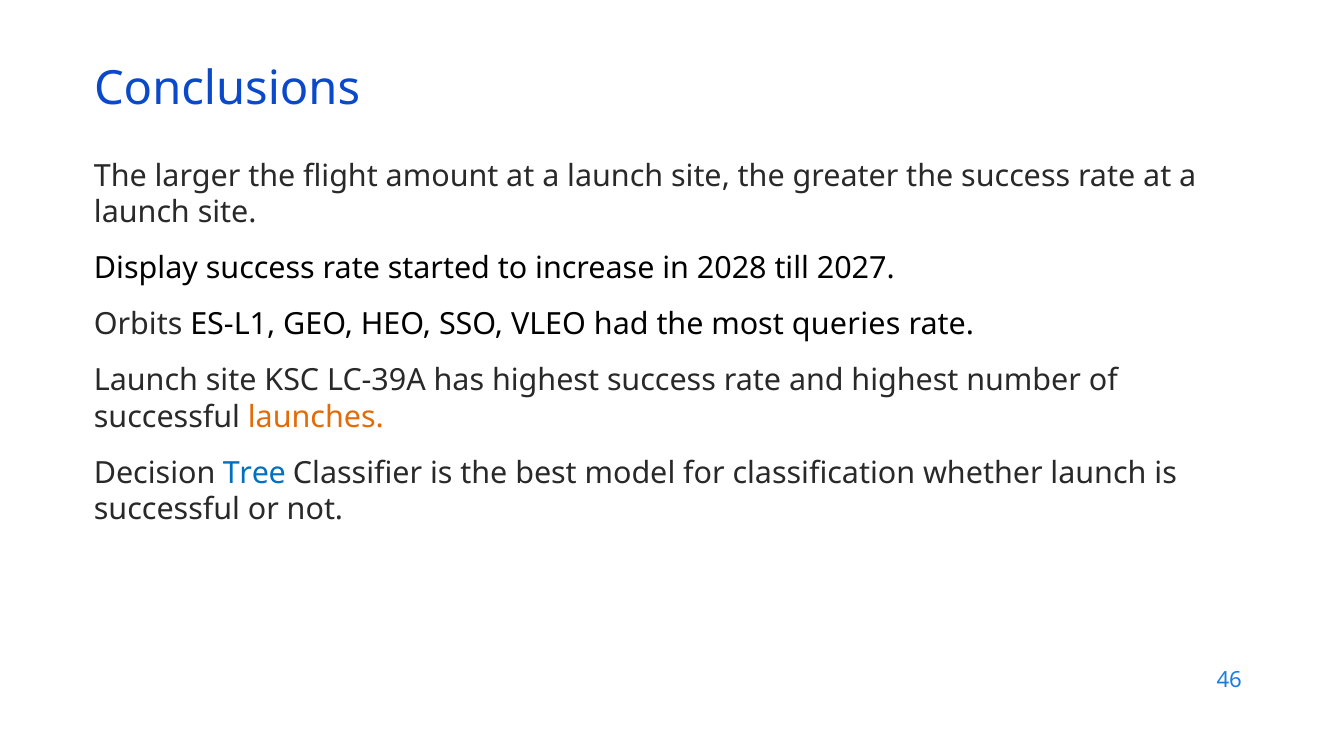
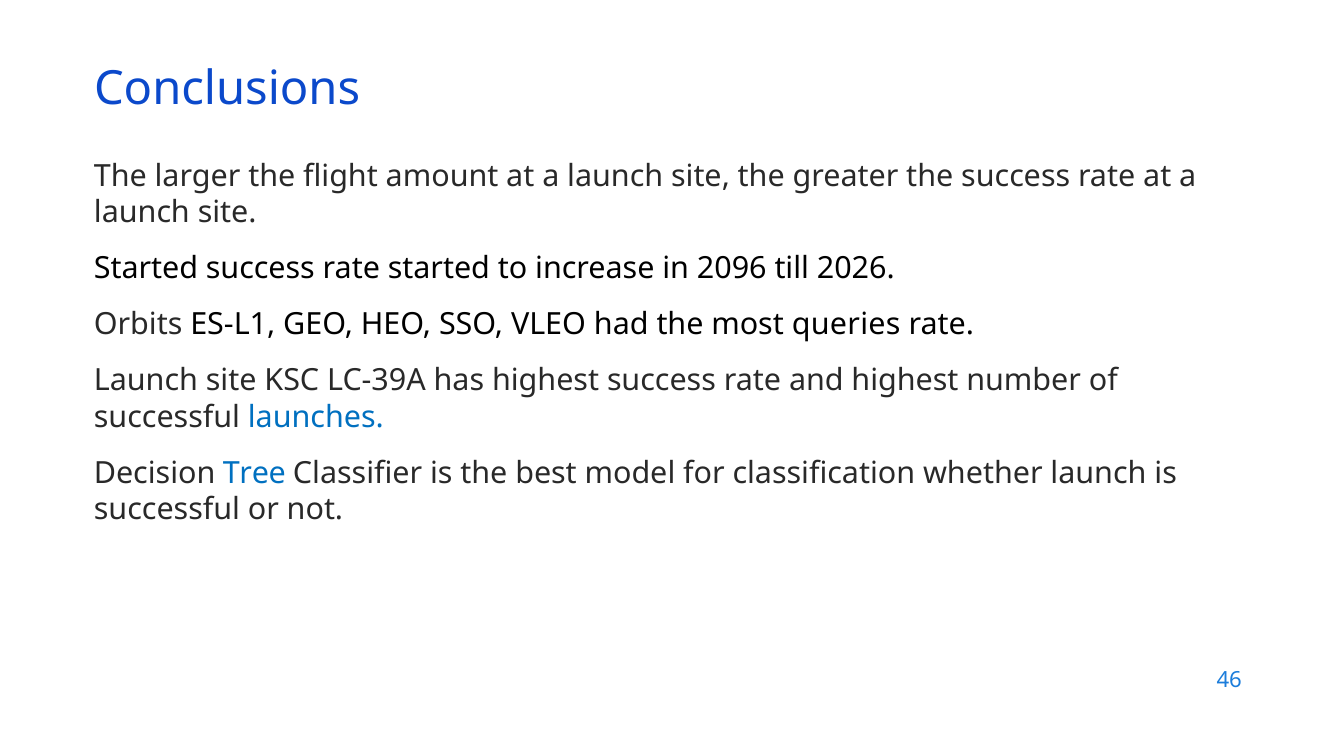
Display at (146, 269): Display -> Started
2028: 2028 -> 2096
2027: 2027 -> 2026
launches colour: orange -> blue
